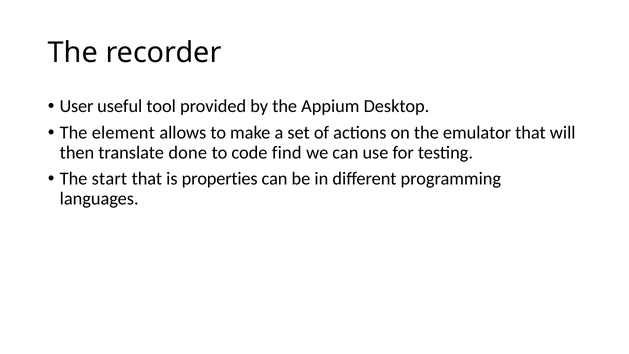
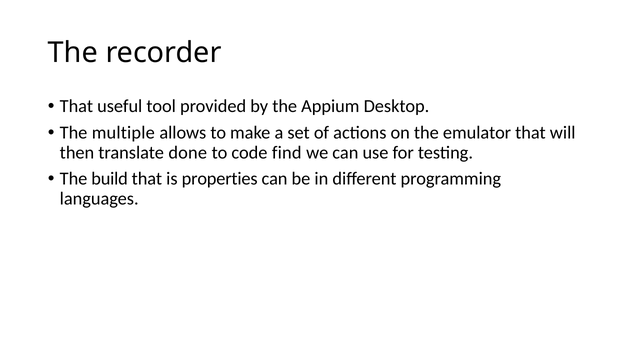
User at (76, 106): User -> That
element: element -> multiple
start: start -> build
